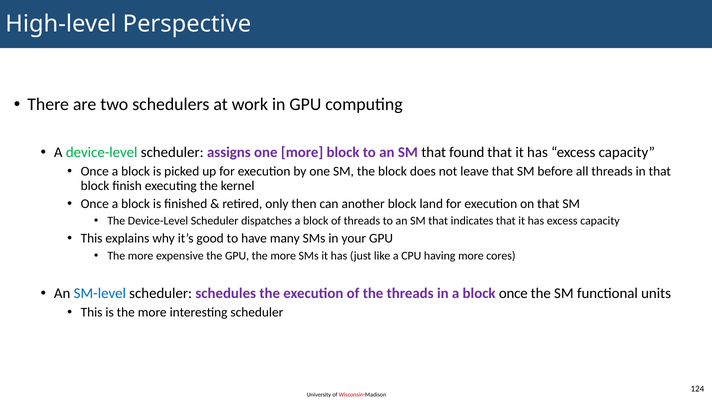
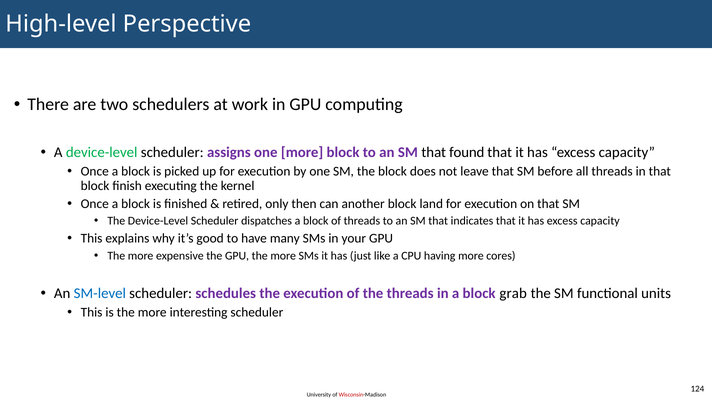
block once: once -> grab
